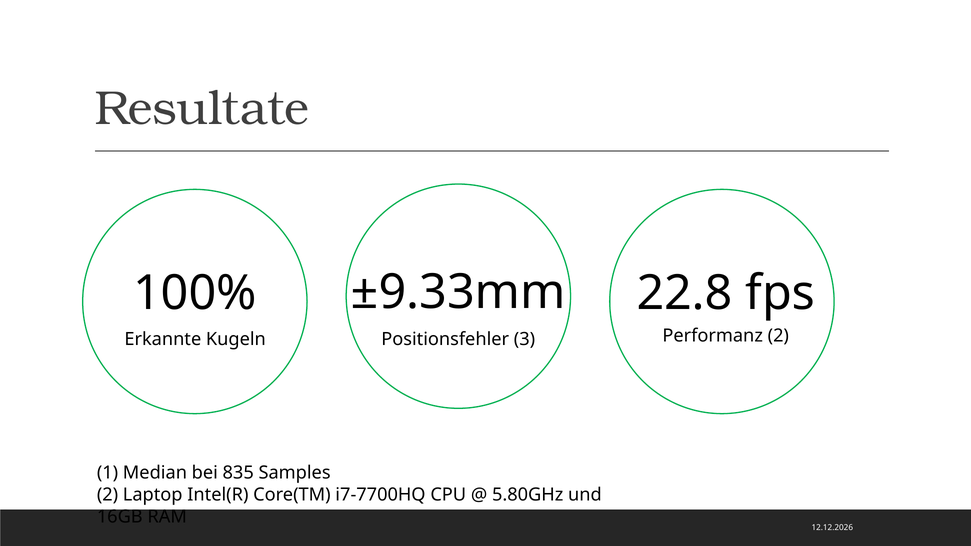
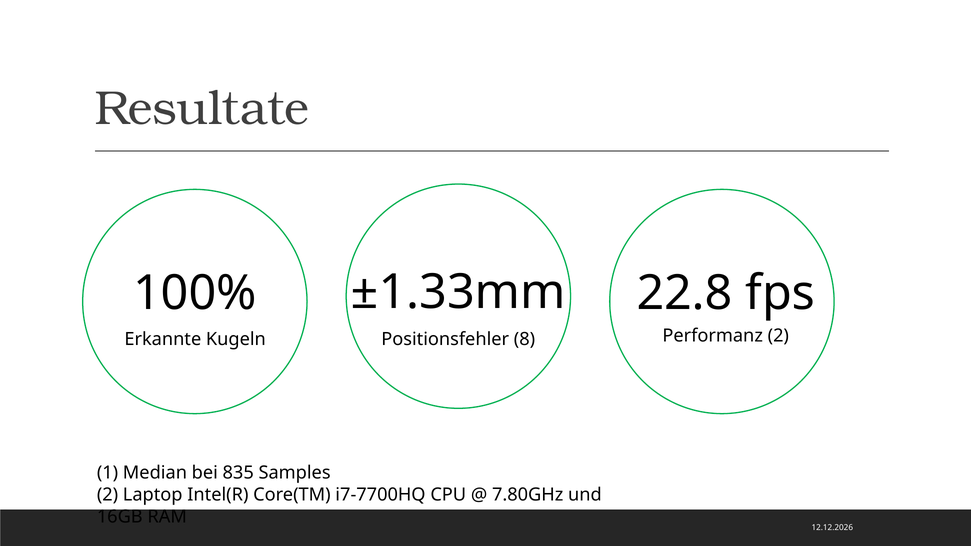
±9.33mm: ±9.33mm -> ±1.33mm
3: 3 -> 8
5.80GHz: 5.80GHz -> 7.80GHz
